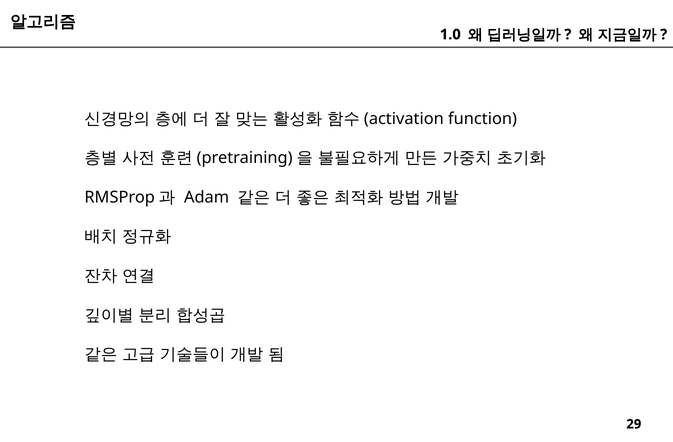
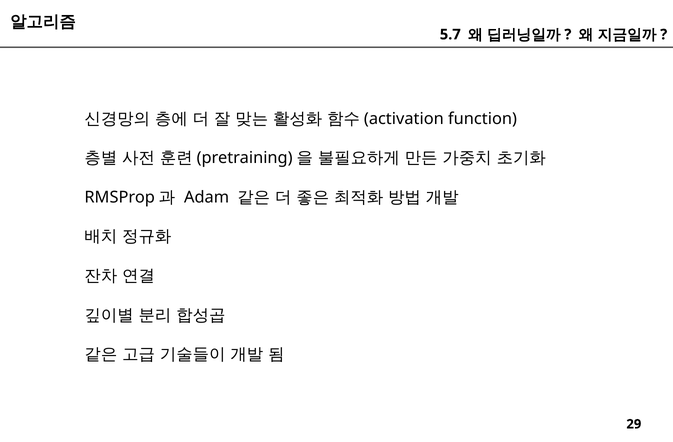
1.0: 1.0 -> 5.7
